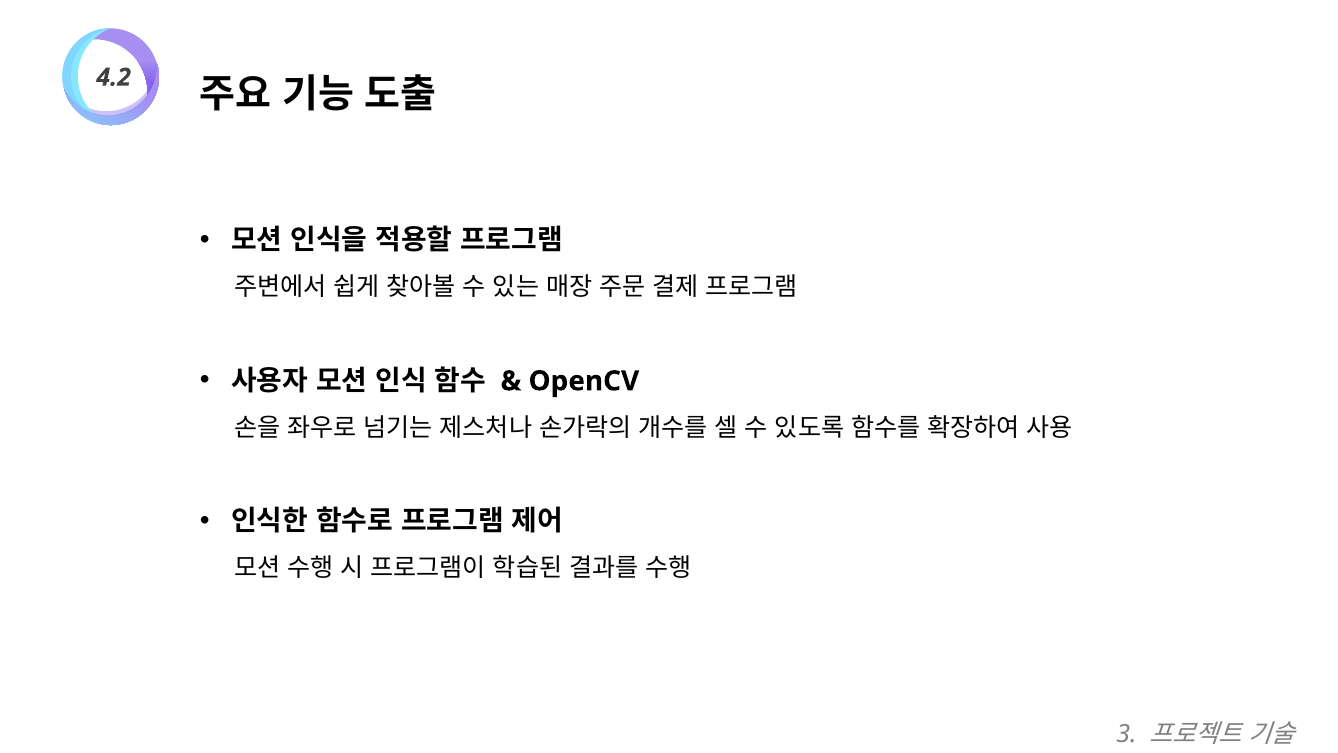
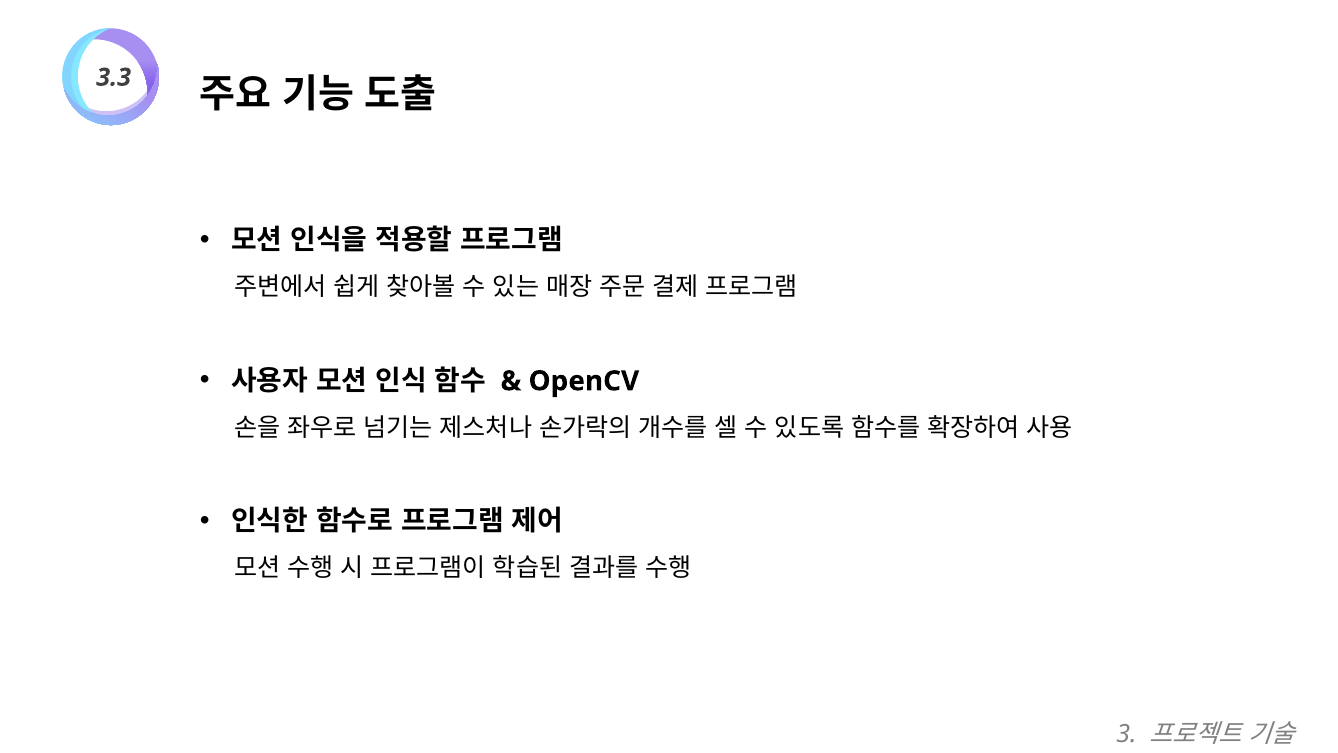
4.2: 4.2 -> 3.3
